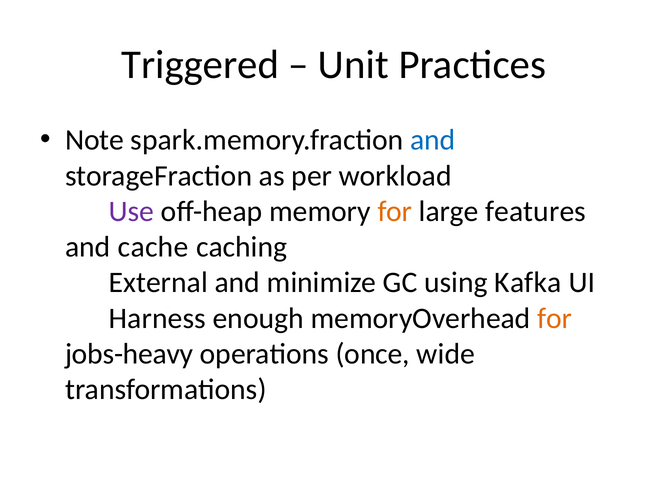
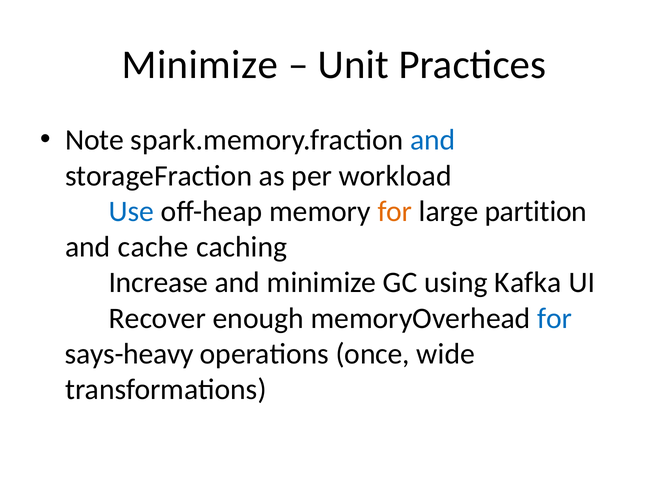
Triggered at (200, 65): Triggered -> Minimize
Use colour: purple -> blue
features: features -> partition
External: External -> Increase
Harness: Harness -> Recover
for at (555, 318) colour: orange -> blue
jobs-heavy: jobs-heavy -> says-heavy
